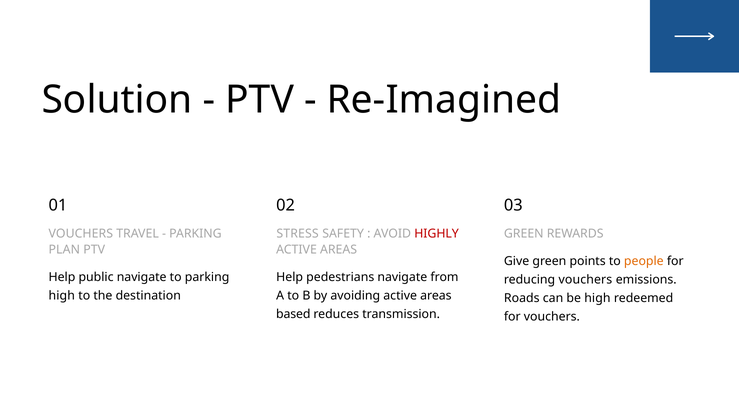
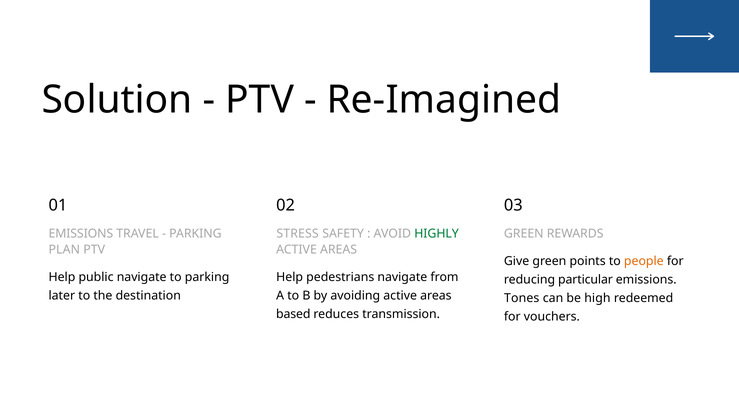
VOUCHERS at (81, 233): VOUCHERS -> EMISSIONS
HIGHLY colour: red -> green
reducing vouchers: vouchers -> particular
high at (62, 296): high -> later
Roads: Roads -> Tones
